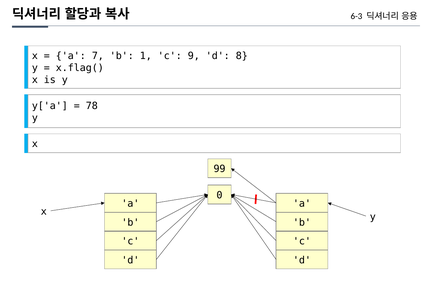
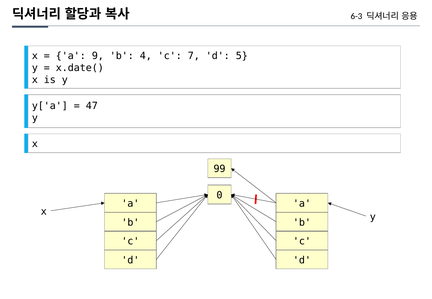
7: 7 -> 9
1: 1 -> 4
9: 9 -> 7
8: 8 -> 5
x.flag(: x.flag( -> x.date(
78: 78 -> 47
